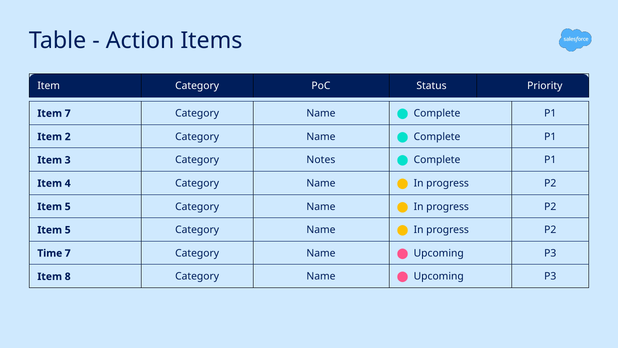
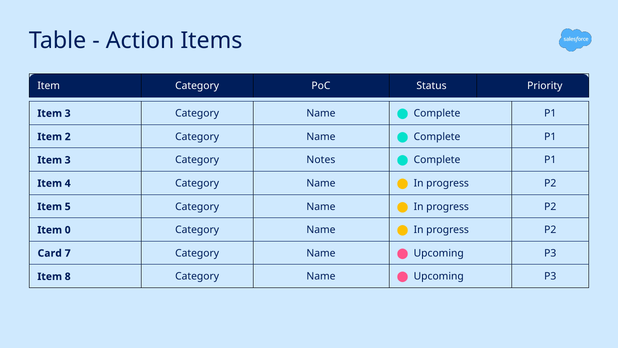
7 at (68, 113): 7 -> 3
5 at (68, 230): 5 -> 0
Time: Time -> Card
